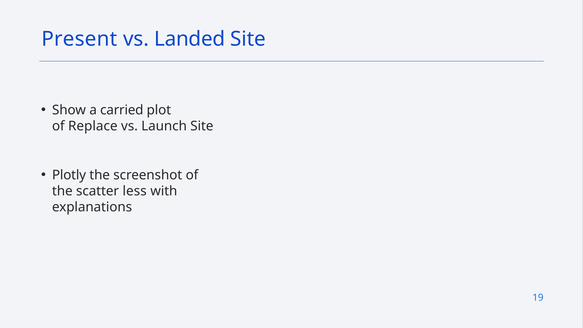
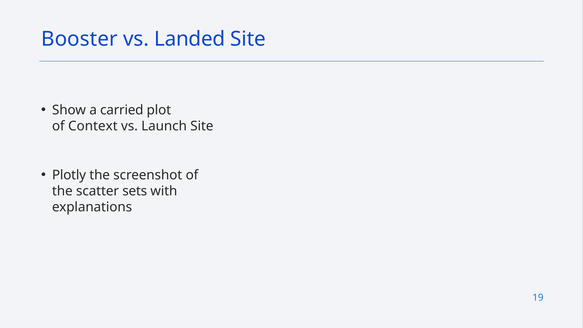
Present: Present -> Booster
Replace: Replace -> Context
less: less -> sets
